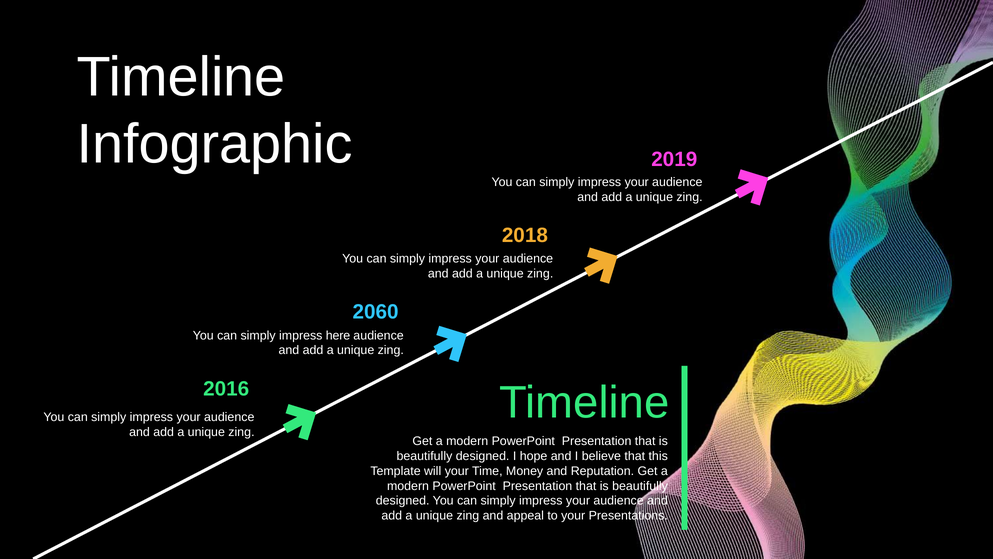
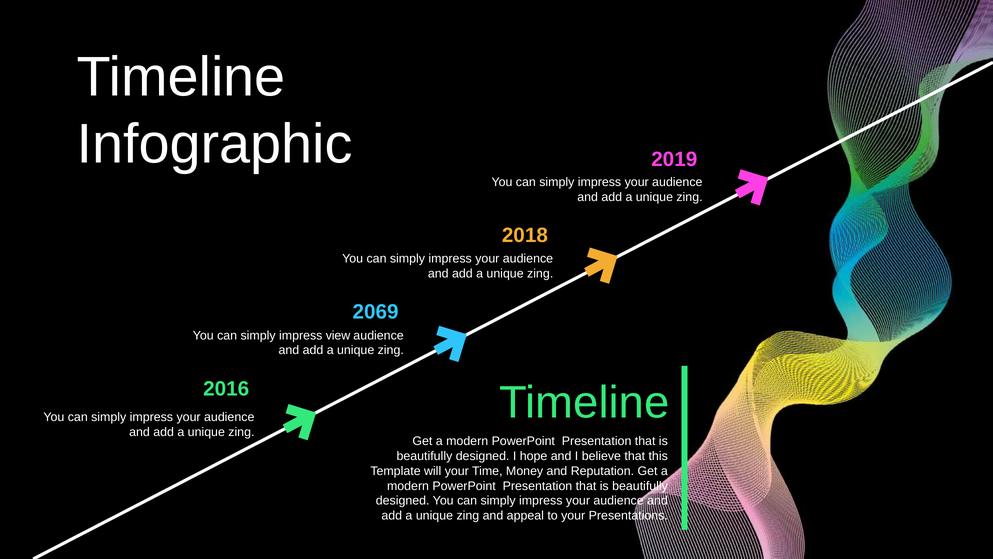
2060: 2060 -> 2069
here: here -> view
